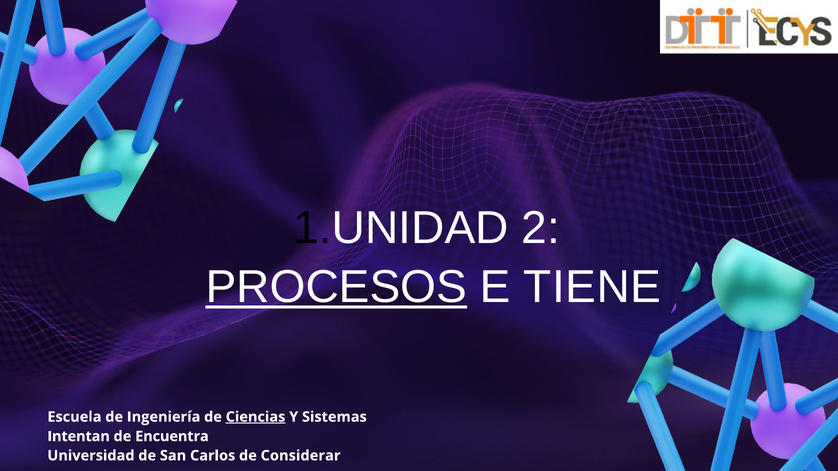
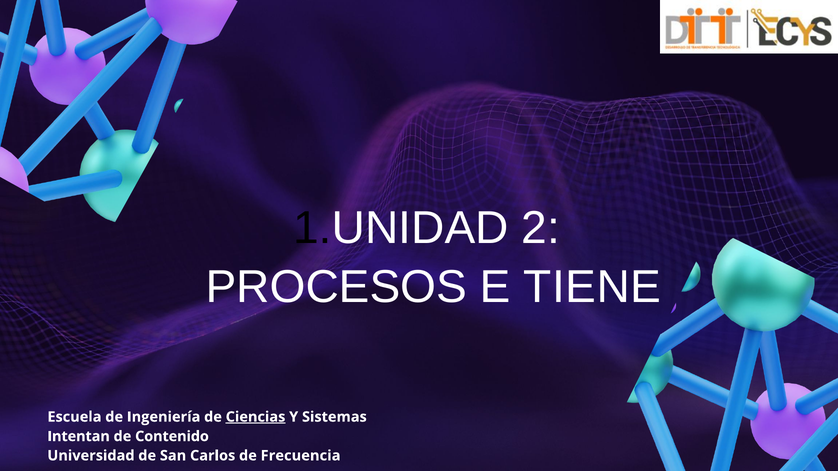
PROCESOS underline: present -> none
Encuentra: Encuentra -> Contenido
Considerar: Considerar -> Frecuencia
